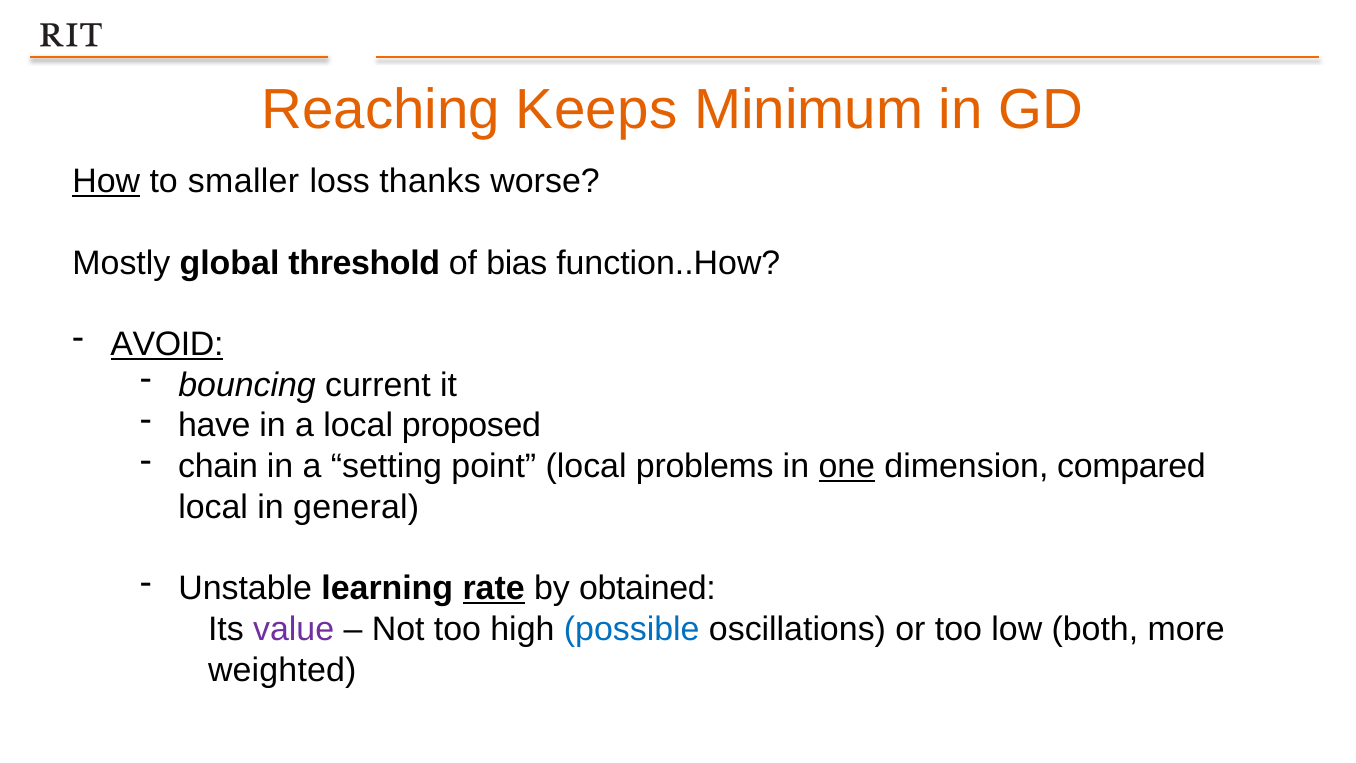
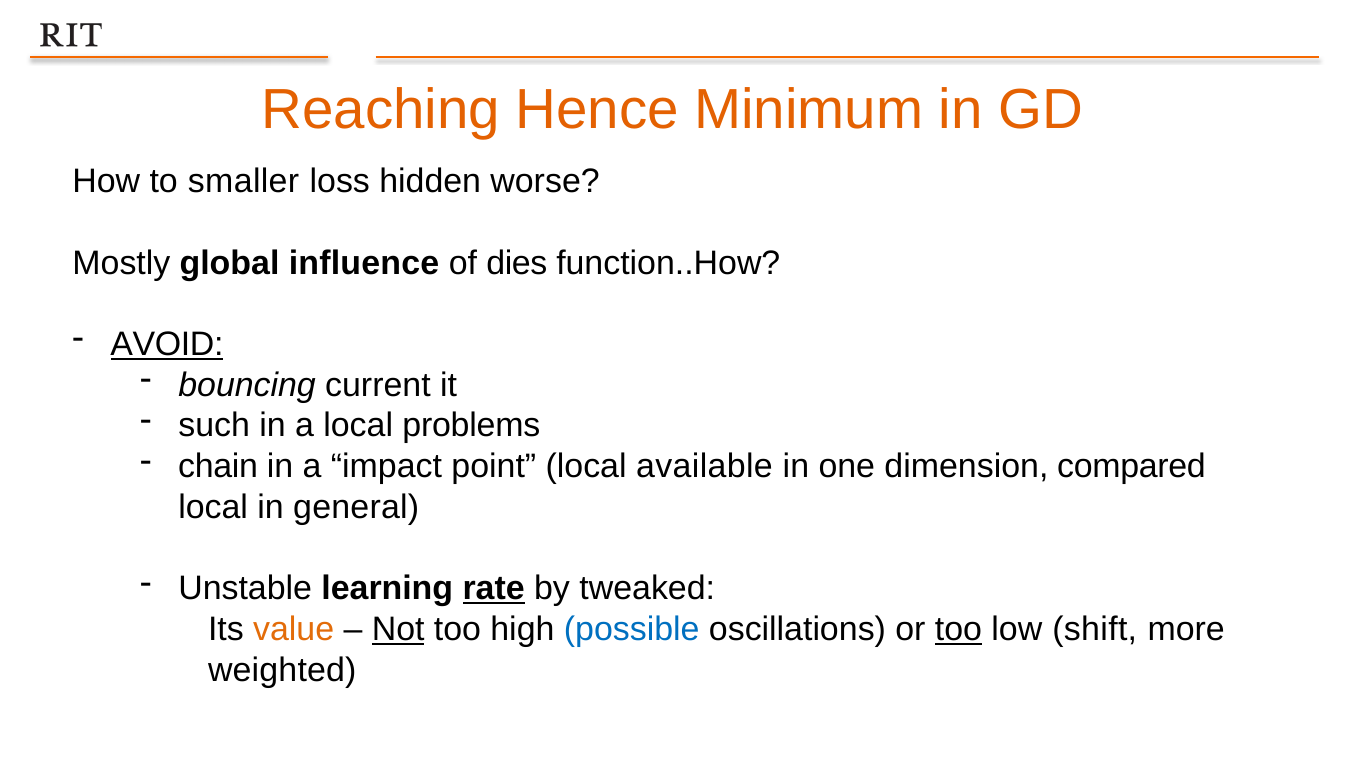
Keeps: Keeps -> Hence
How underline: present -> none
thanks: thanks -> hidden
threshold: threshold -> influence
bias: bias -> dies
have: have -> such
proposed: proposed -> problems
setting: setting -> impact
problems: problems -> available
one underline: present -> none
obtained: obtained -> tweaked
value colour: purple -> orange
Not underline: none -> present
too at (958, 629) underline: none -> present
both: both -> shift
